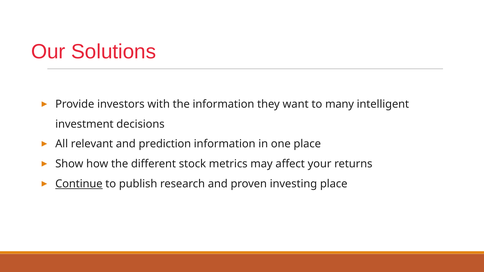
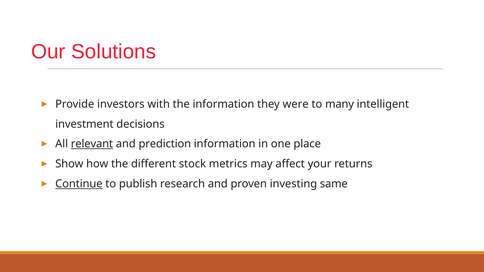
want: want -> were
relevant underline: none -> present
investing place: place -> same
